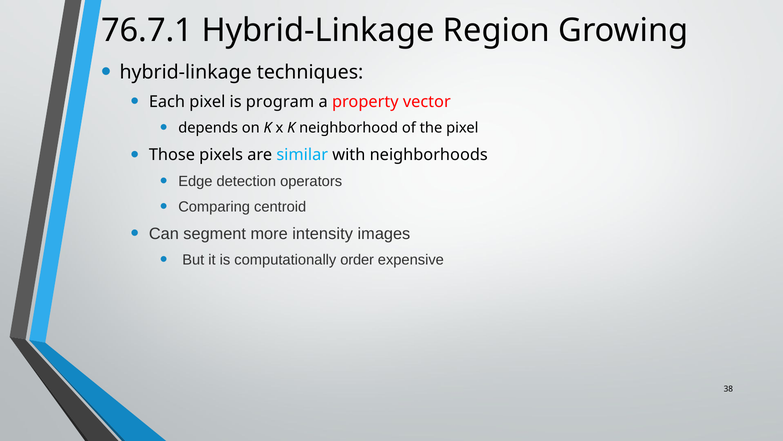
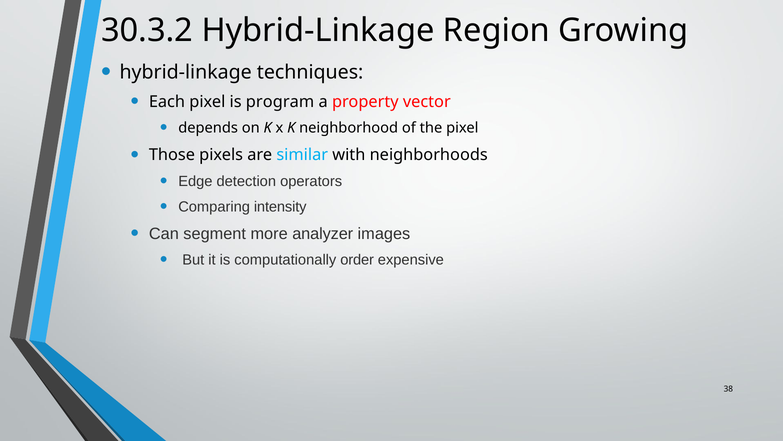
76.7.1: 76.7.1 -> 30.3.2
centroid: centroid -> intensity
intensity: intensity -> analyzer
